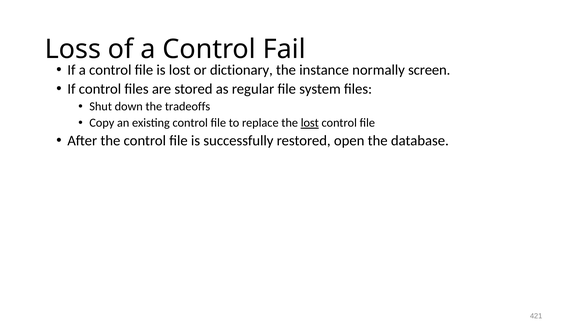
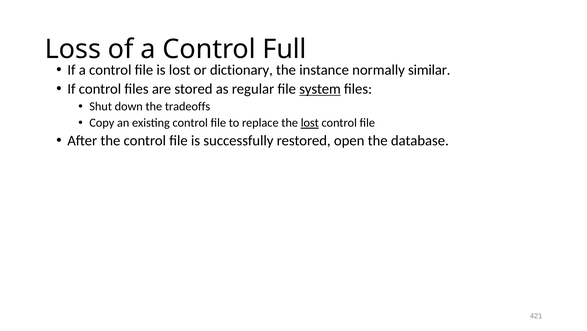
Fail: Fail -> Full
screen: screen -> similar
system underline: none -> present
